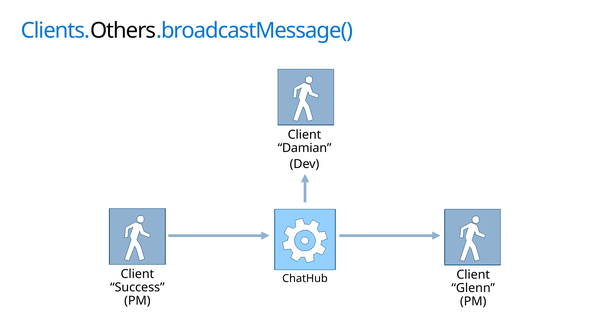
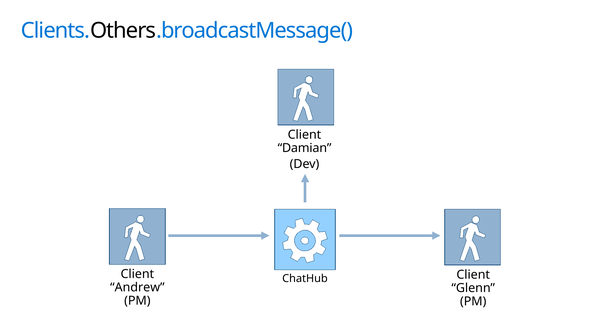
Success: Success -> Andrew
